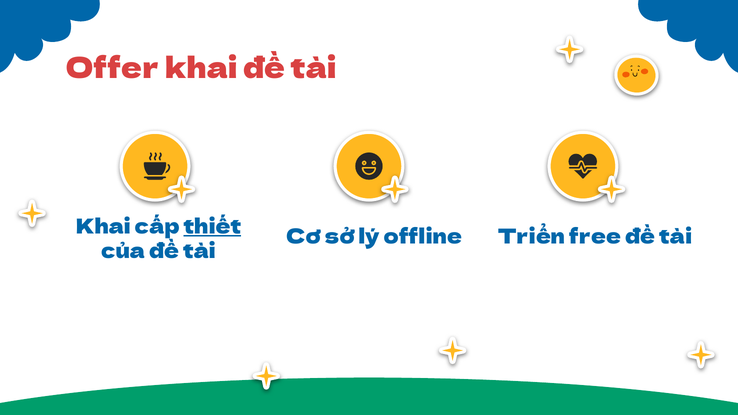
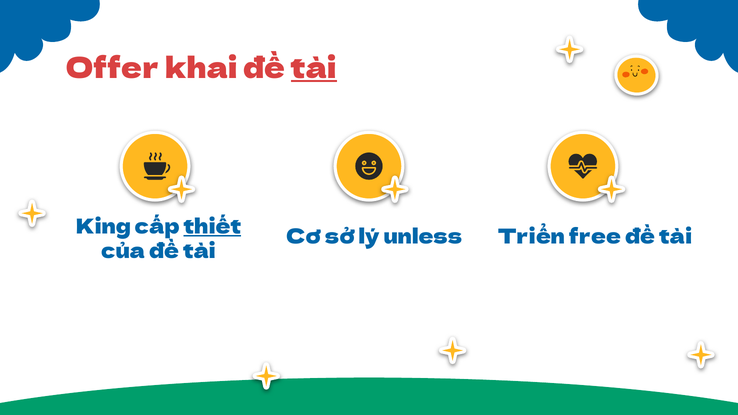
tài at (314, 69) underline: none -> present
Khai at (103, 227): Khai -> King
offline: offline -> unless
